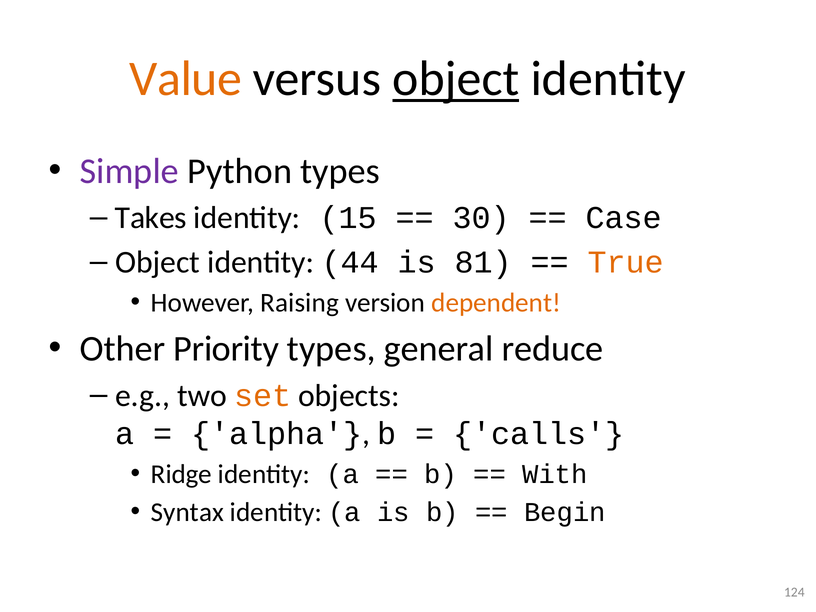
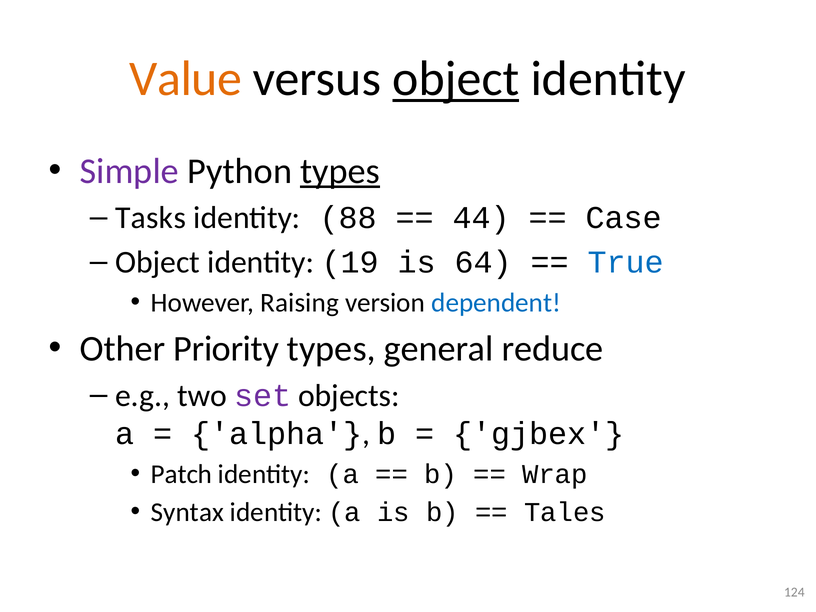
types at (340, 171) underline: none -> present
Takes: Takes -> Tasks
15: 15 -> 88
30: 30 -> 44
44: 44 -> 19
81: 81 -> 64
True colour: orange -> blue
dependent colour: orange -> blue
set colour: orange -> purple
calls: calls -> gjbex
Ridge: Ridge -> Patch
With: With -> Wrap
Begin: Begin -> Tales
